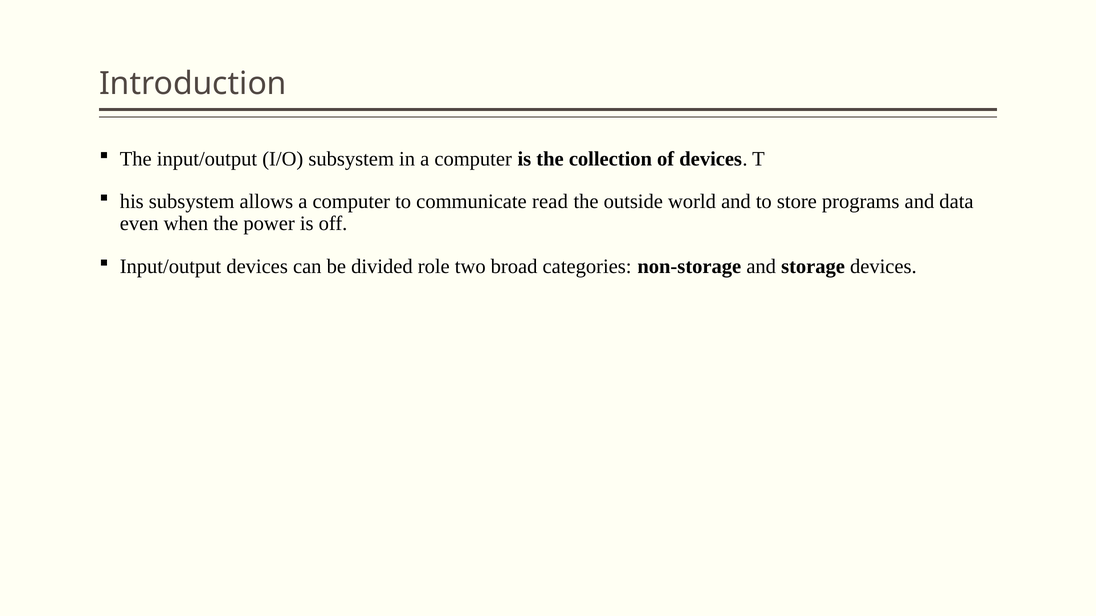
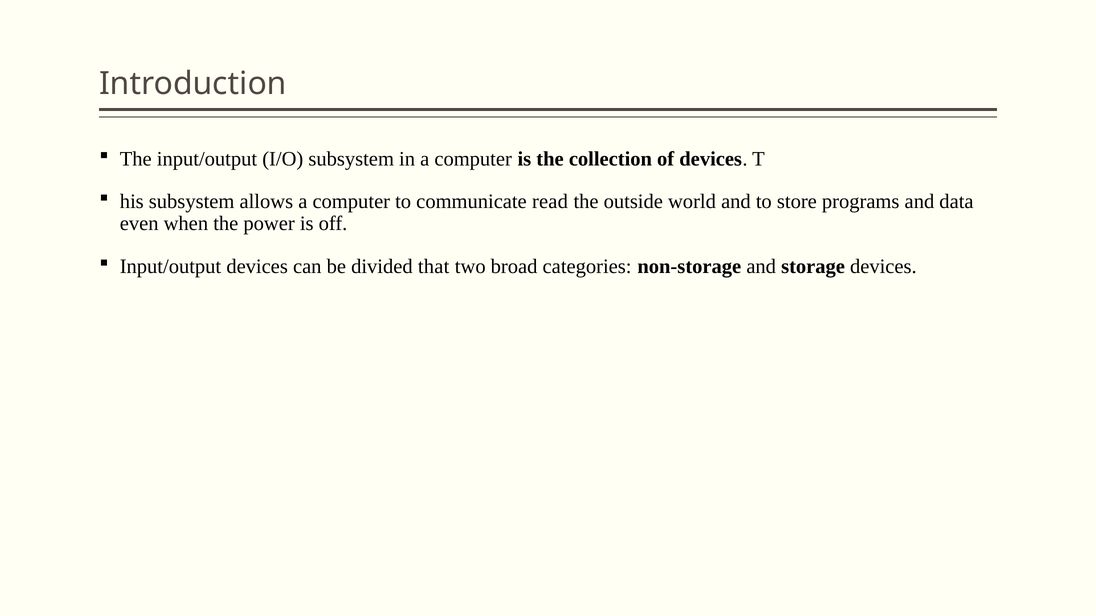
role: role -> that
